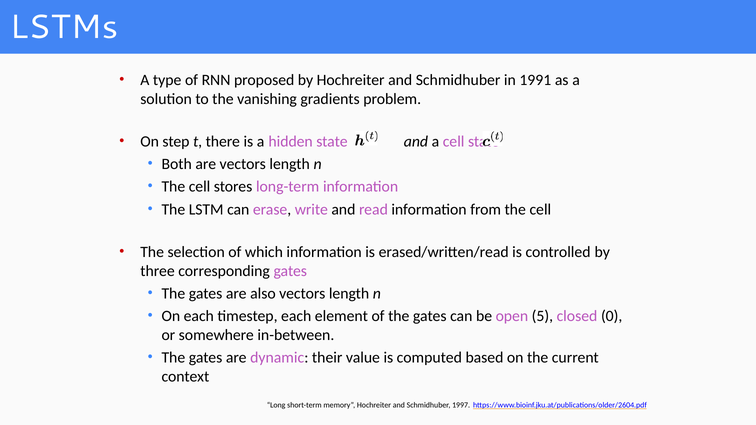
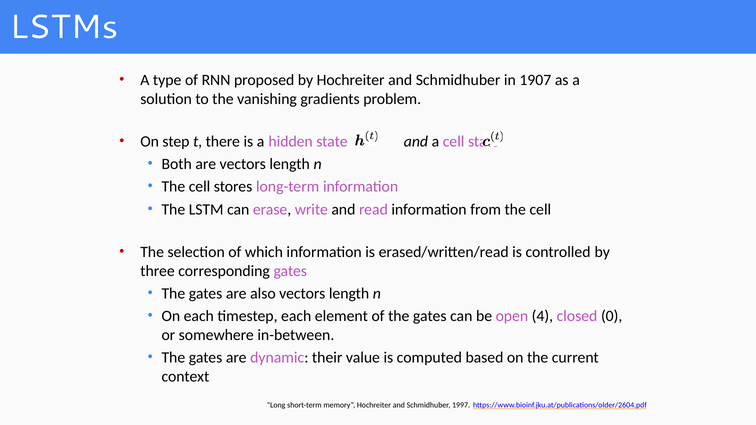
1991: 1991 -> 1907
5: 5 -> 4
